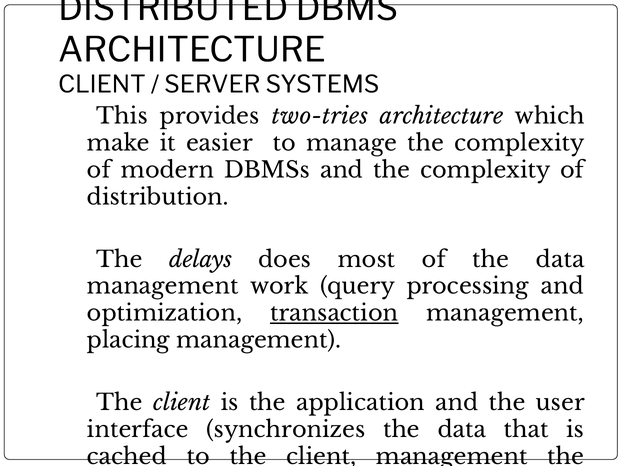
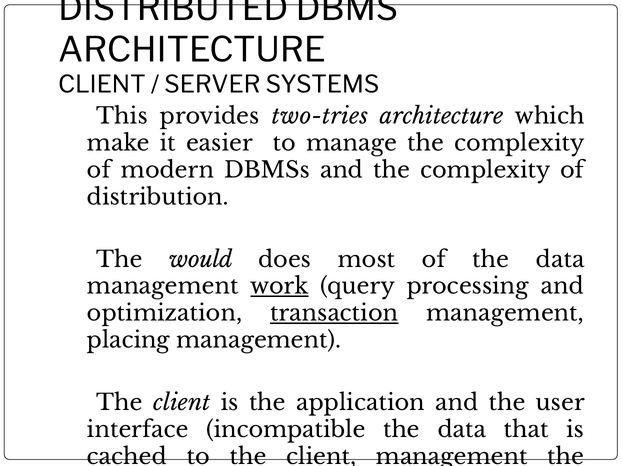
delays: delays -> would
work underline: none -> present
synchronizes: synchronizes -> incompatible
